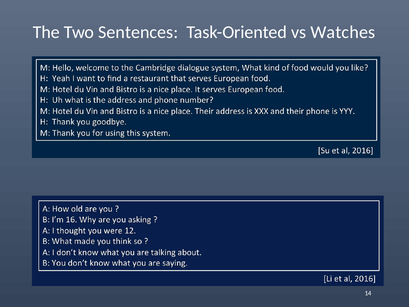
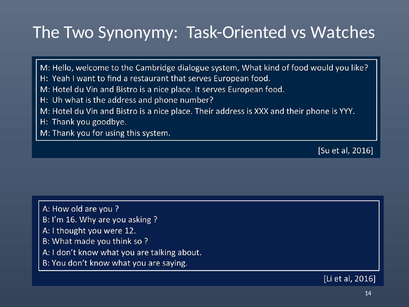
Sentences: Sentences -> Synonymy
